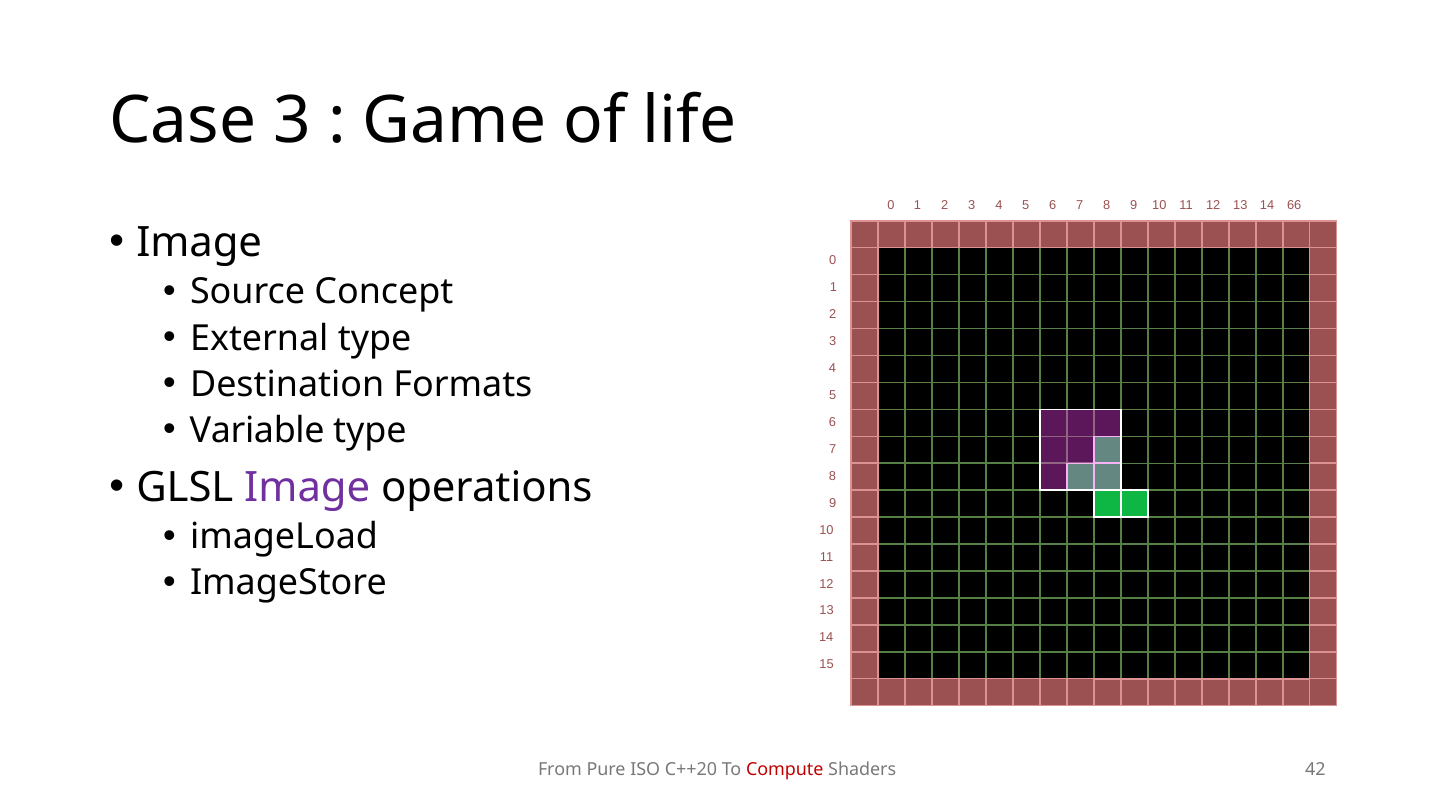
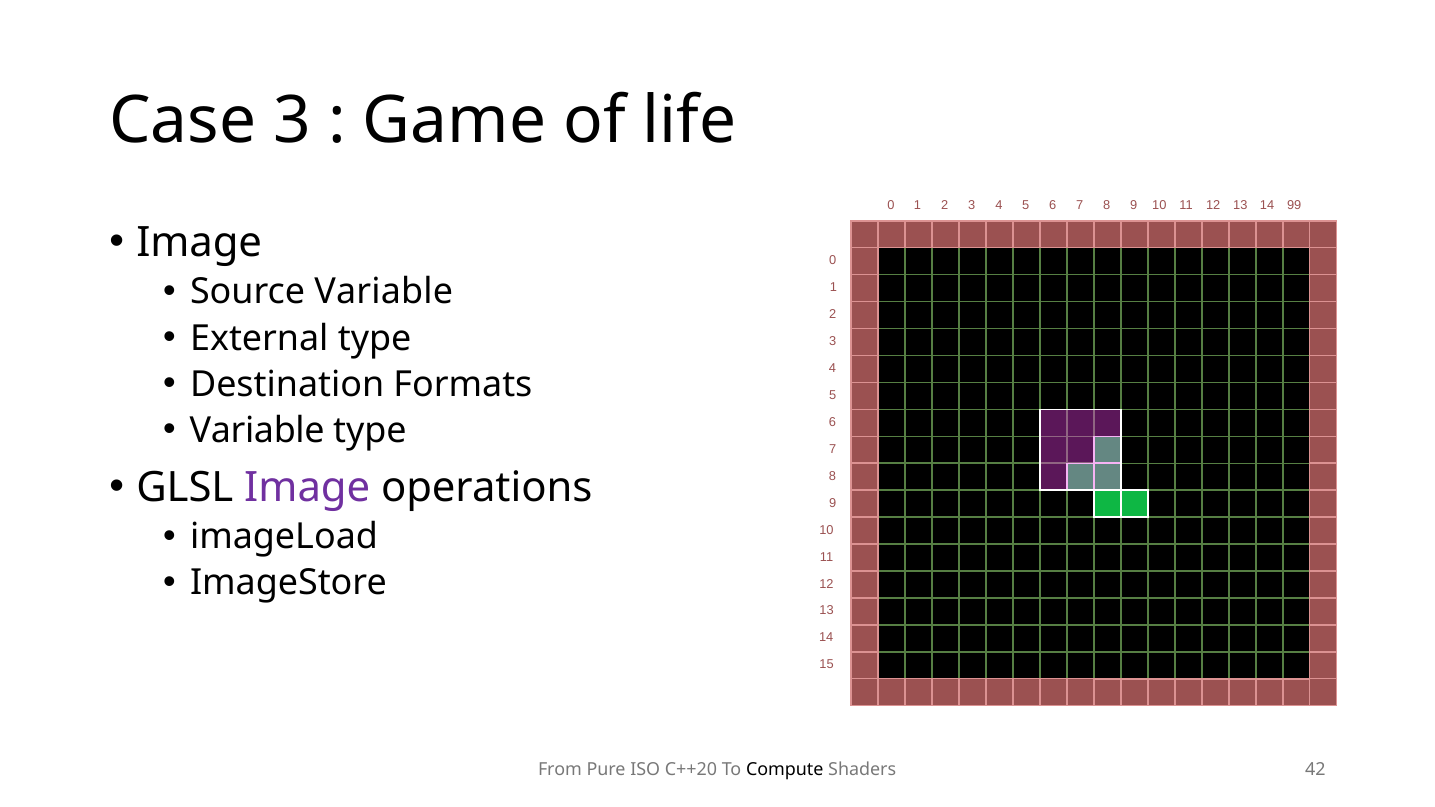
66: 66 -> 99
Source Concept: Concept -> Variable
Compute colour: red -> black
